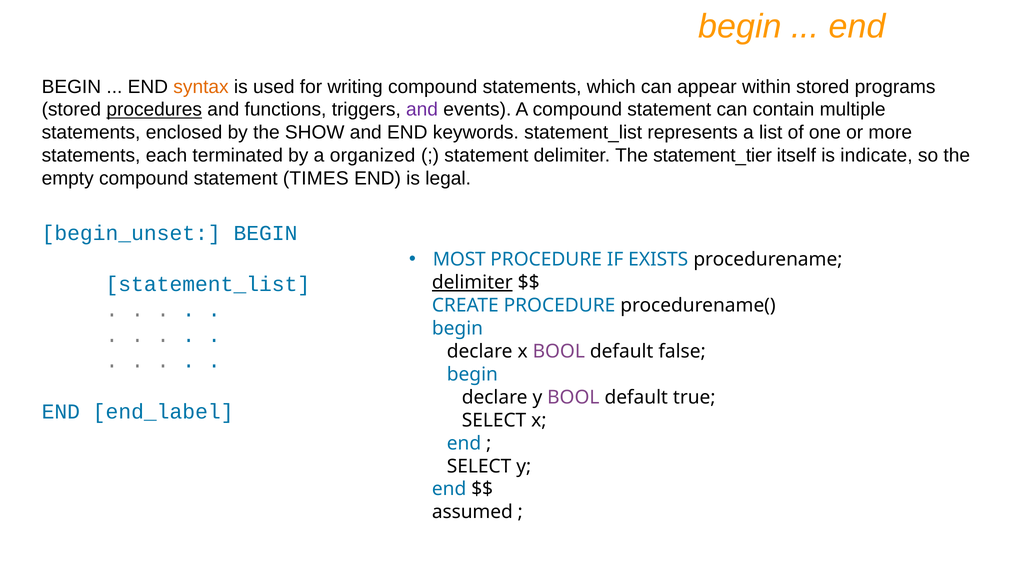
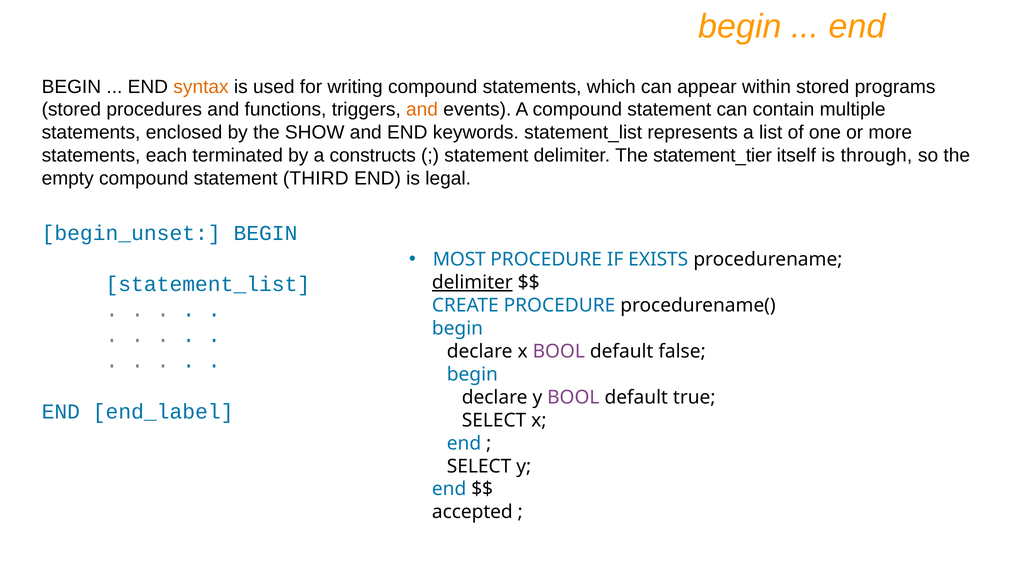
procedures underline: present -> none
and at (422, 110) colour: purple -> orange
organized: organized -> constructs
indicate: indicate -> through
TIMES: TIMES -> THIRD
assumed: assumed -> accepted
